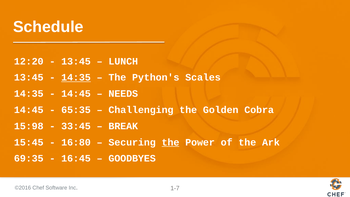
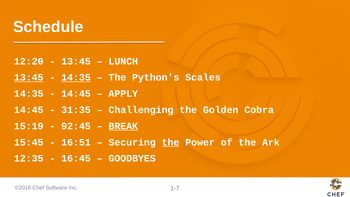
13:45 at (29, 77) underline: none -> present
NEEDS: NEEDS -> APPLY
65:35: 65:35 -> 31:35
15:98: 15:98 -> 15:19
33:45: 33:45 -> 92:45
BREAK underline: none -> present
16:80: 16:80 -> 16:51
69:35: 69:35 -> 12:35
